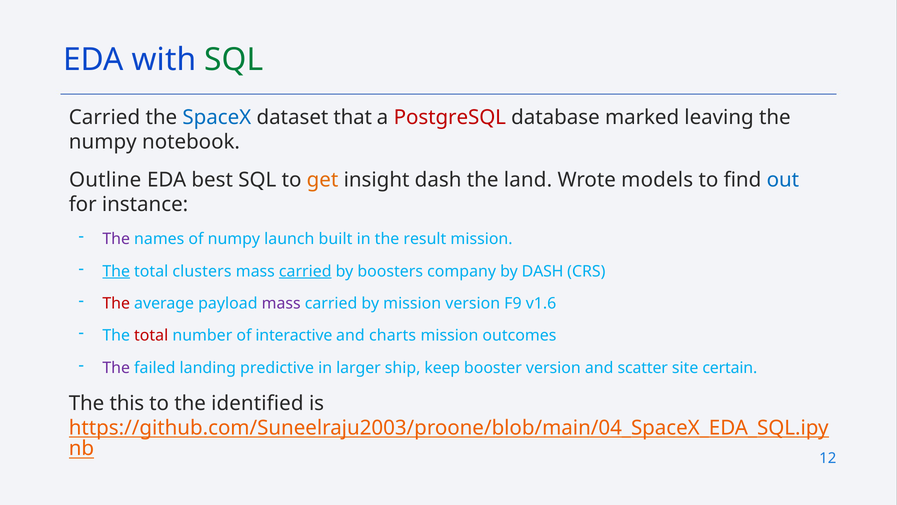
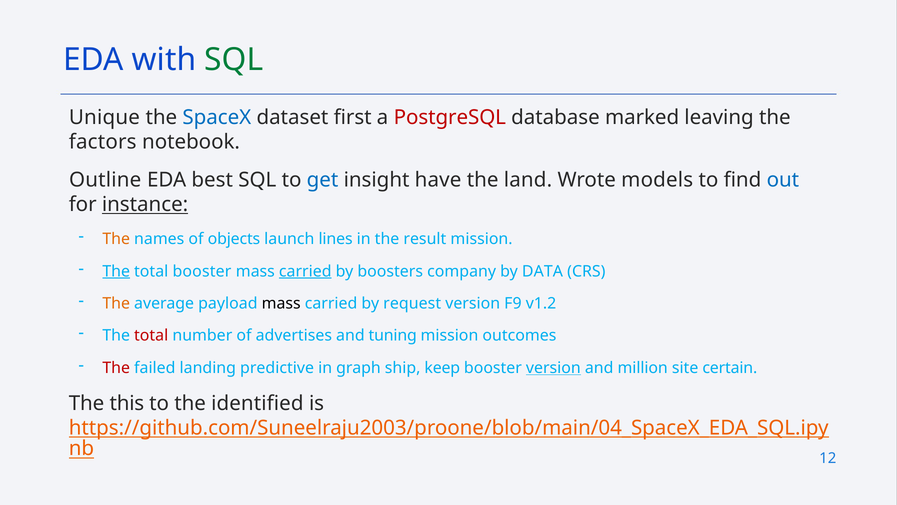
Carried at (104, 117): Carried -> Unique
that: that -> first
numpy at (103, 142): numpy -> factors
get colour: orange -> blue
insight dash: dash -> have
instance underline: none -> present
The at (116, 239) colour: purple -> orange
of numpy: numpy -> objects
built: built -> lines
total clusters: clusters -> booster
by DASH: DASH -> DATA
The at (116, 303) colour: red -> orange
mass at (281, 303) colour: purple -> black
by mission: mission -> request
v1.6: v1.6 -> v1.2
interactive: interactive -> advertises
charts: charts -> tuning
The at (116, 368) colour: purple -> red
larger: larger -> graph
version at (553, 368) underline: none -> present
scatter: scatter -> million
